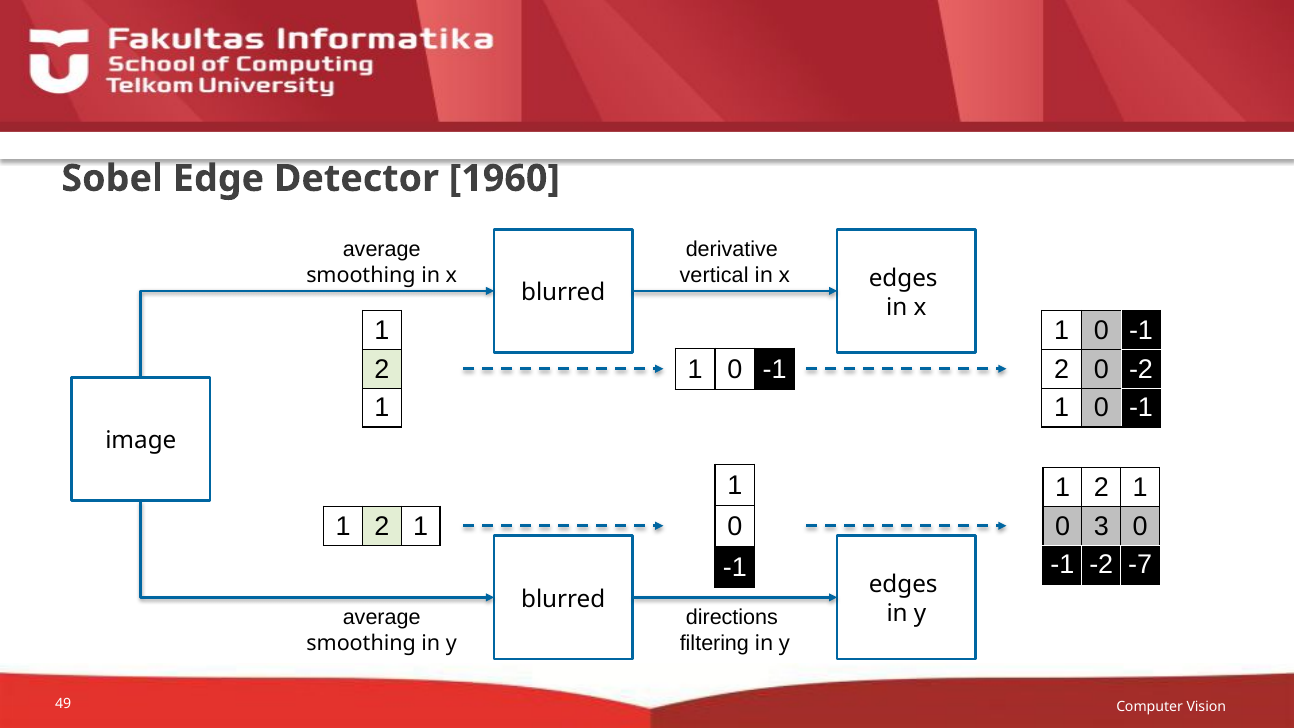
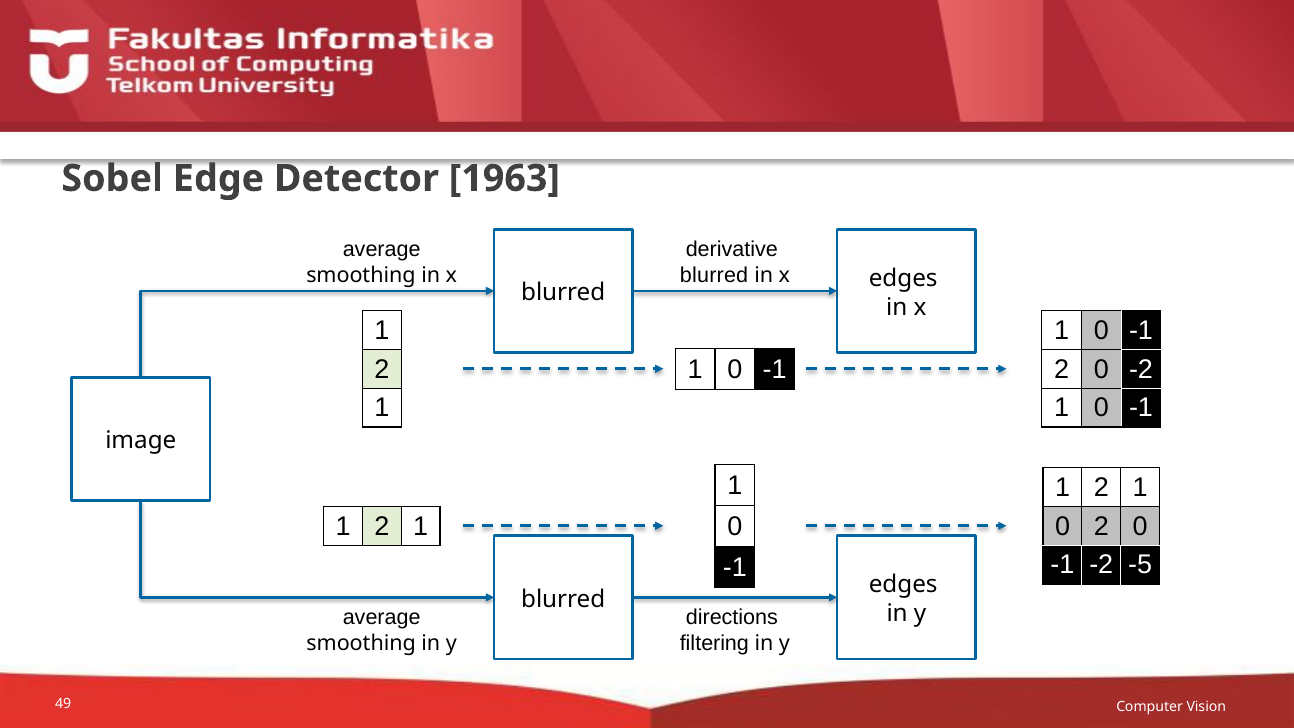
1960: 1960 -> 1963
vertical at (714, 275): vertical -> blurred
0 3: 3 -> 2
-7: -7 -> -5
